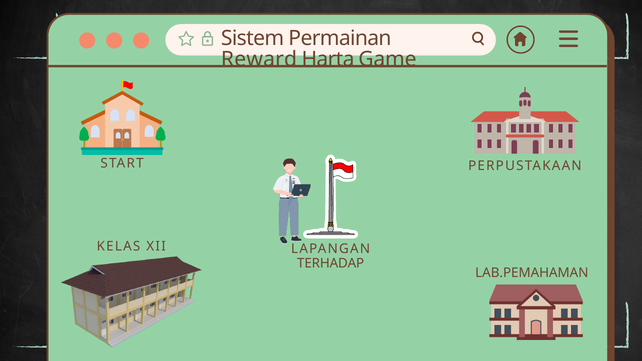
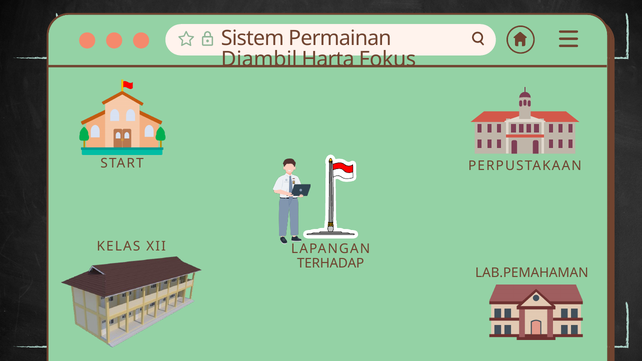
Reward: Reward -> Diambil
Game: Game -> Fokus
